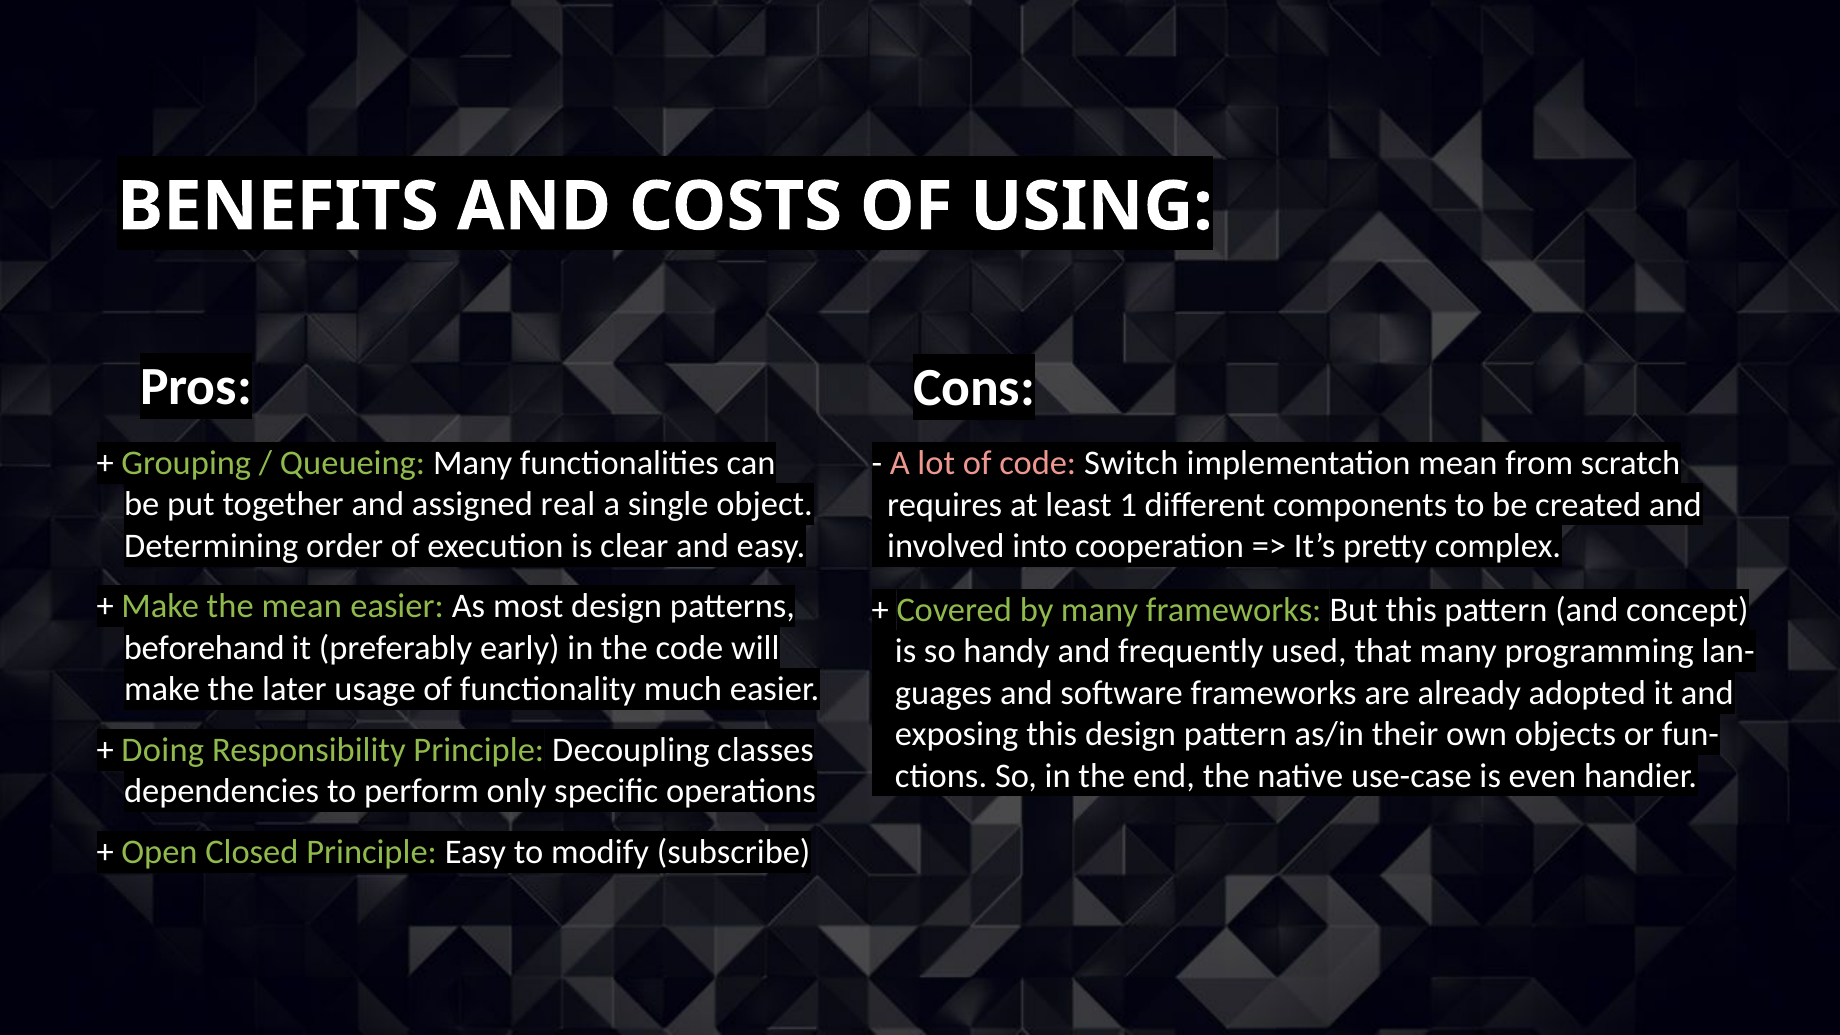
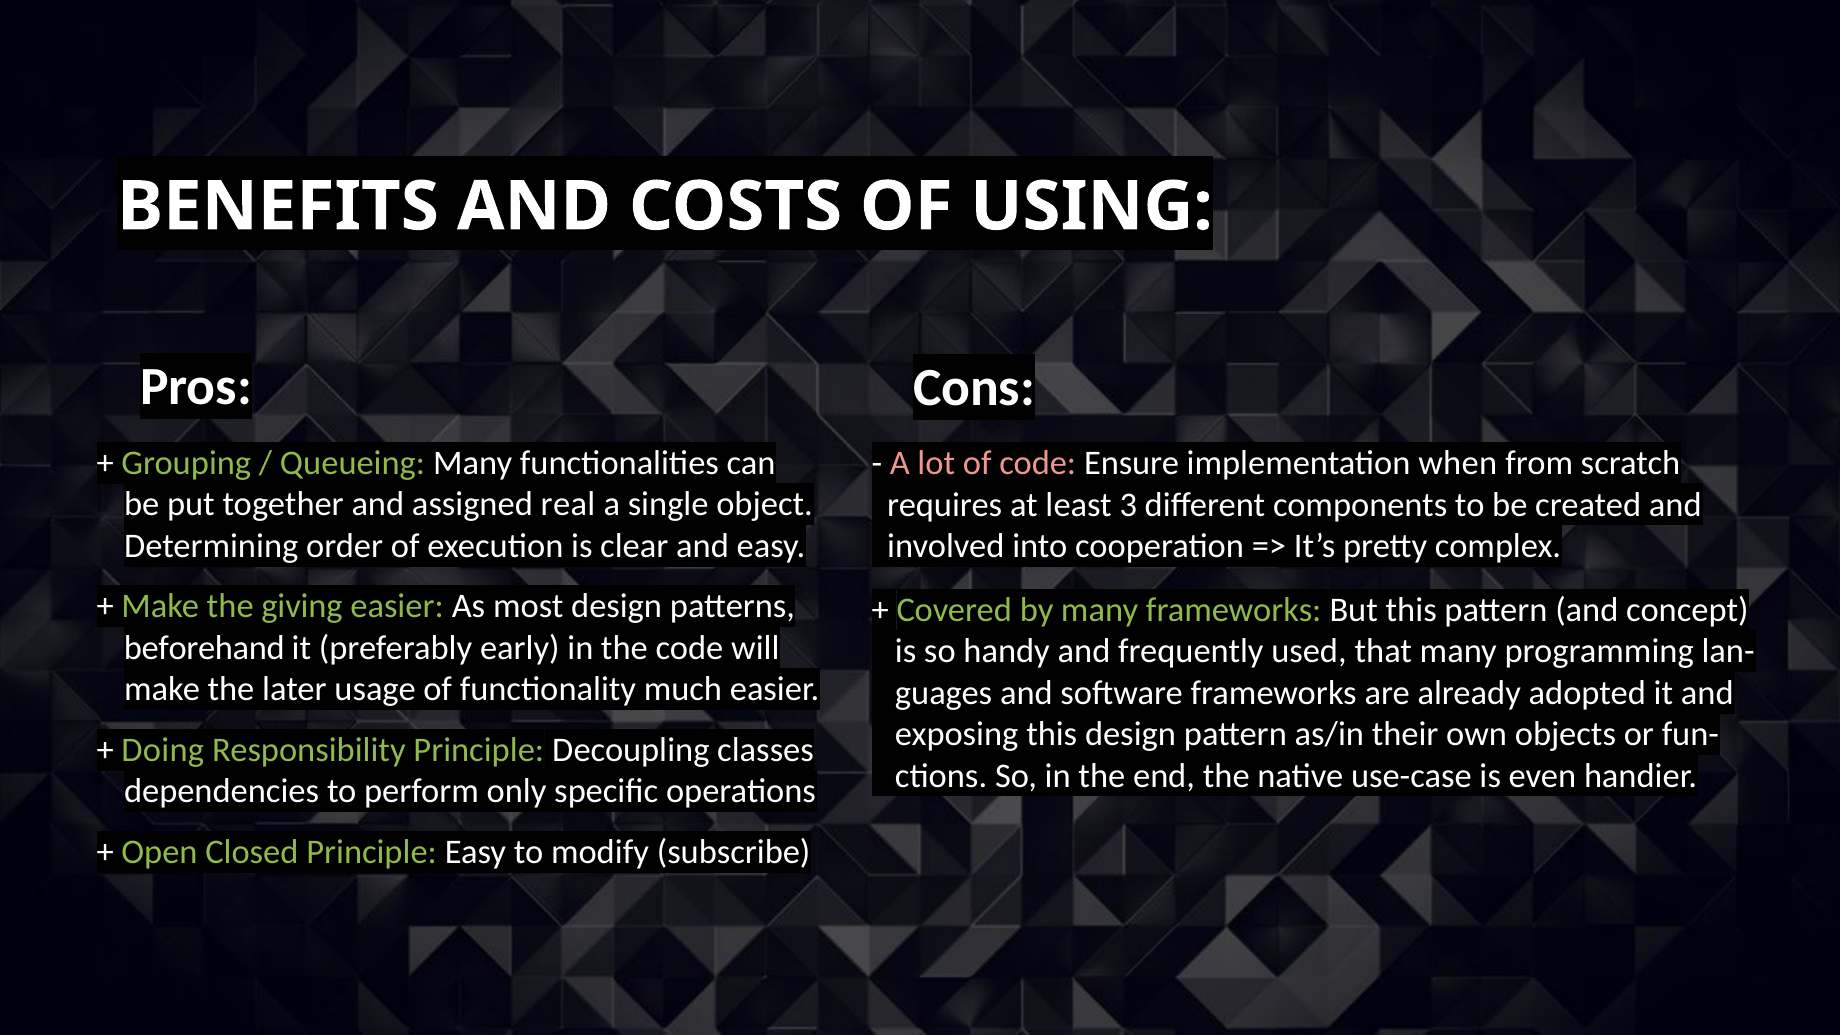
Switch: Switch -> Ensure
implementation mean: mean -> when
1: 1 -> 3
the mean: mean -> giving
